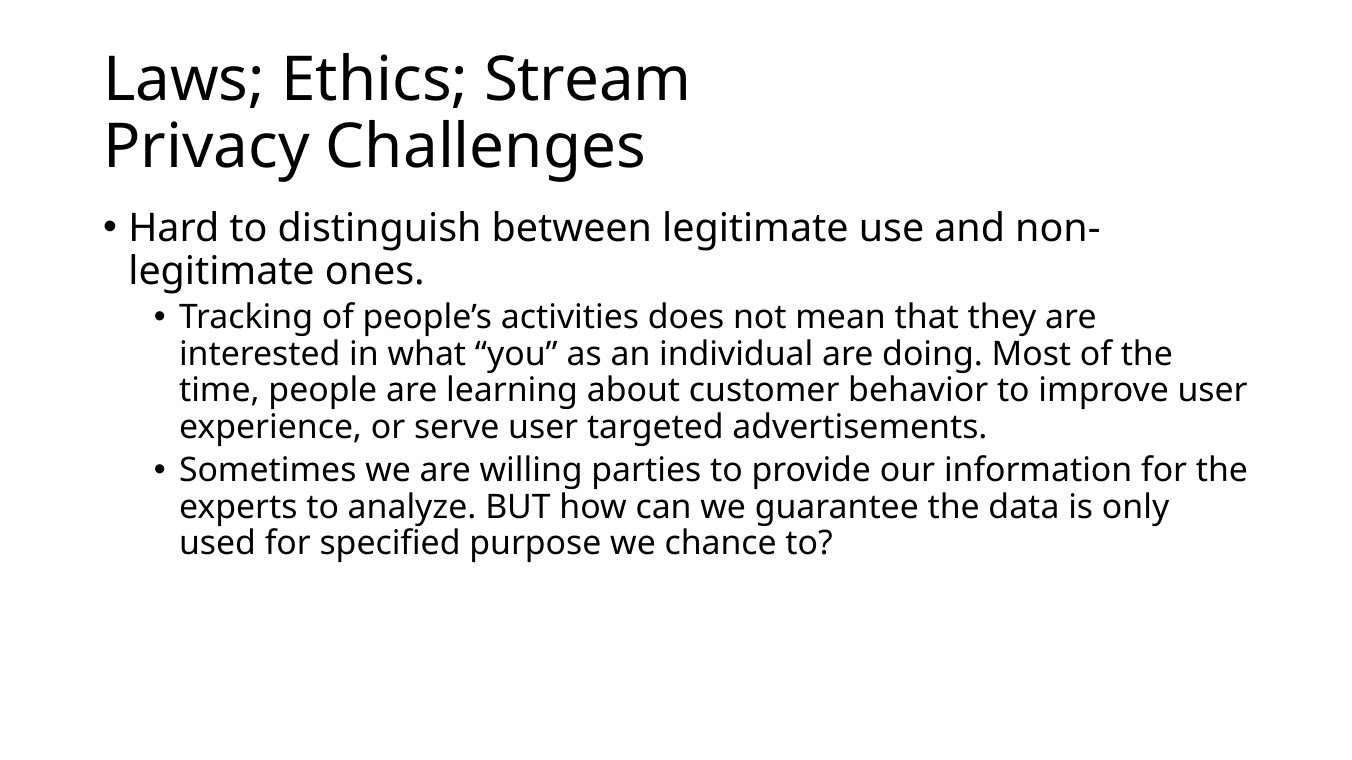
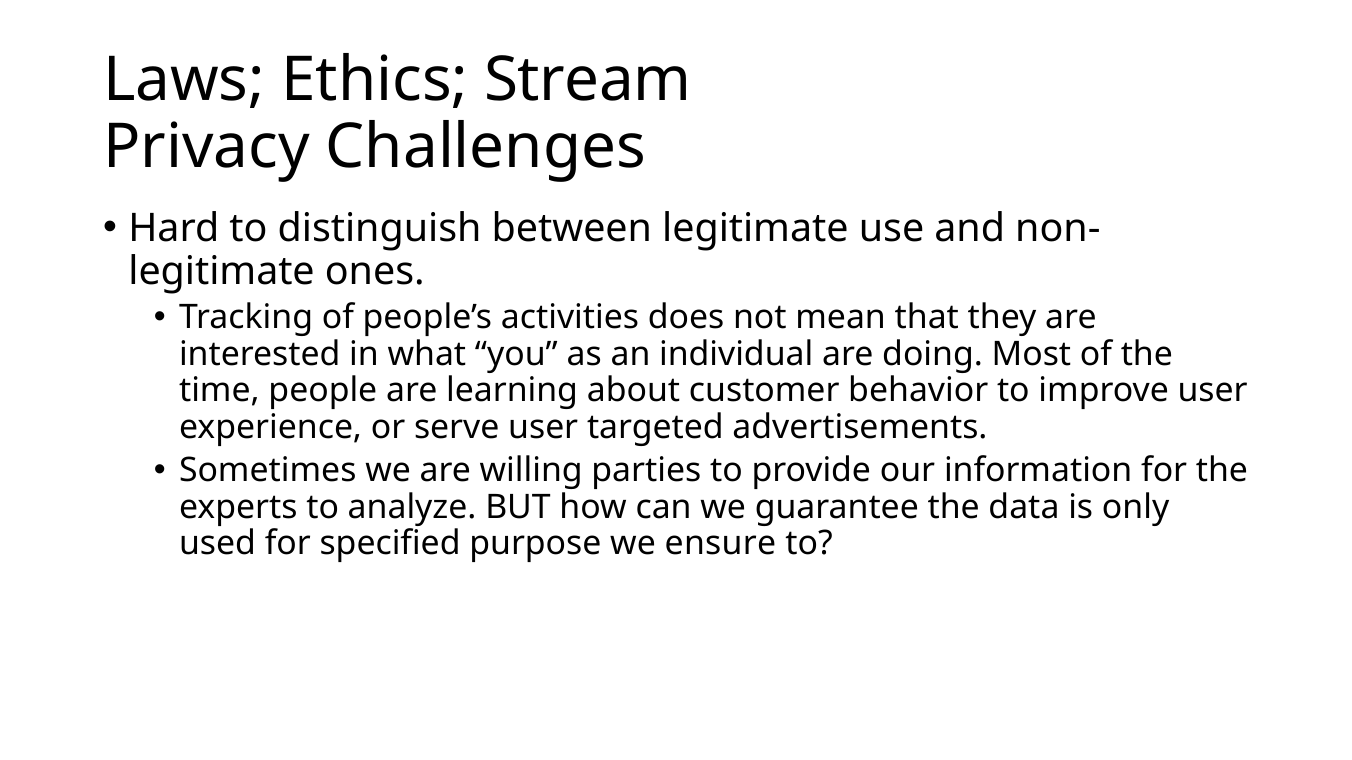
chance: chance -> ensure
